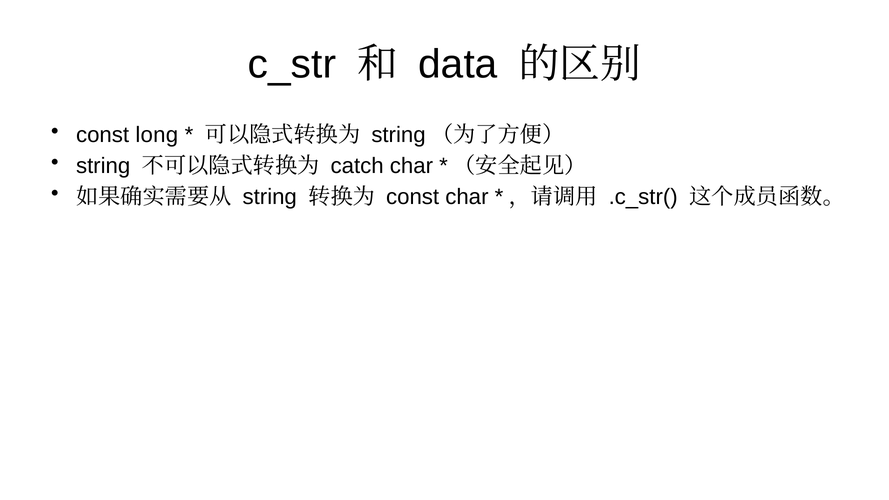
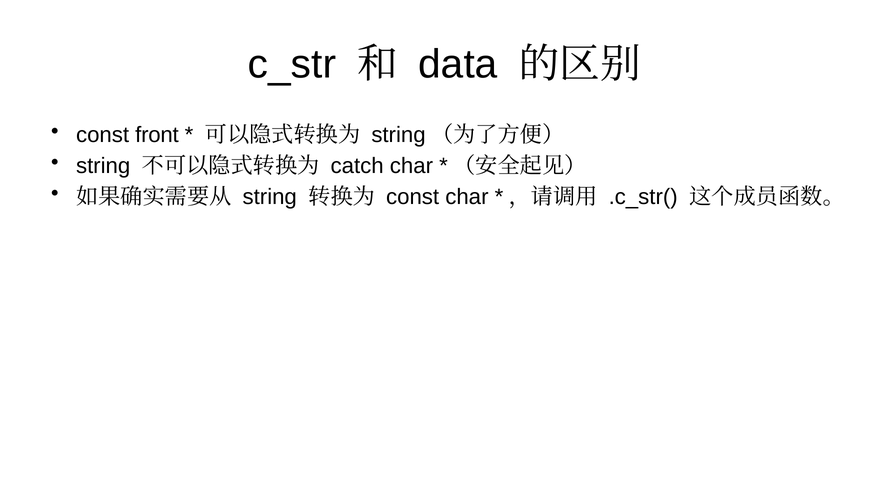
long: long -> front
